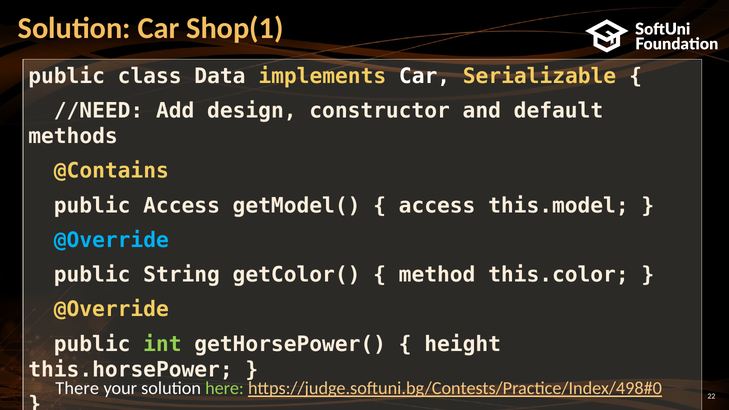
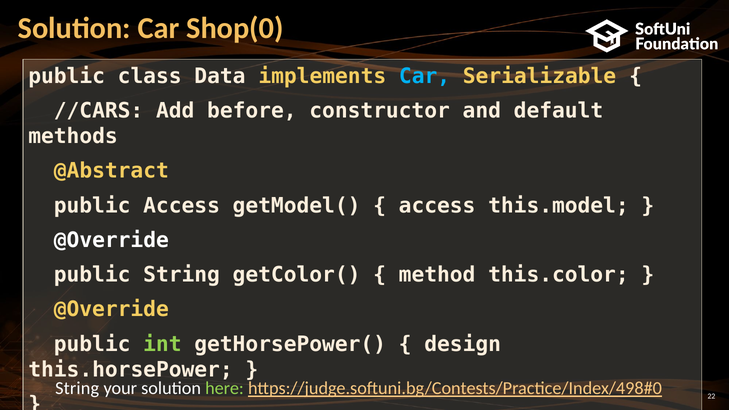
Shop(1: Shop(1 -> Shop(0
Car at (425, 76) colour: white -> light blue
//NEED: //NEED -> //CARS
design: design -> before
@Contains: @Contains -> @Abstract
@Override at (111, 240) colour: light blue -> white
height: height -> design
There at (77, 389): There -> String
